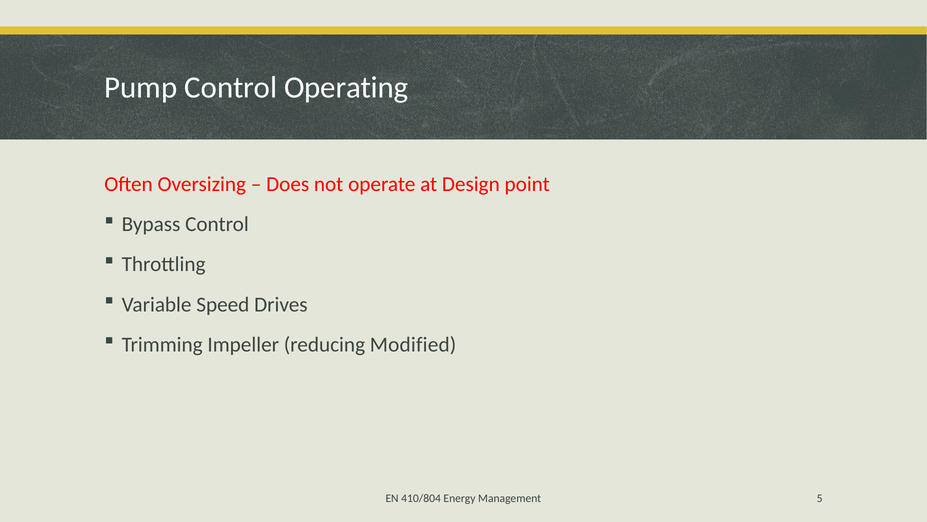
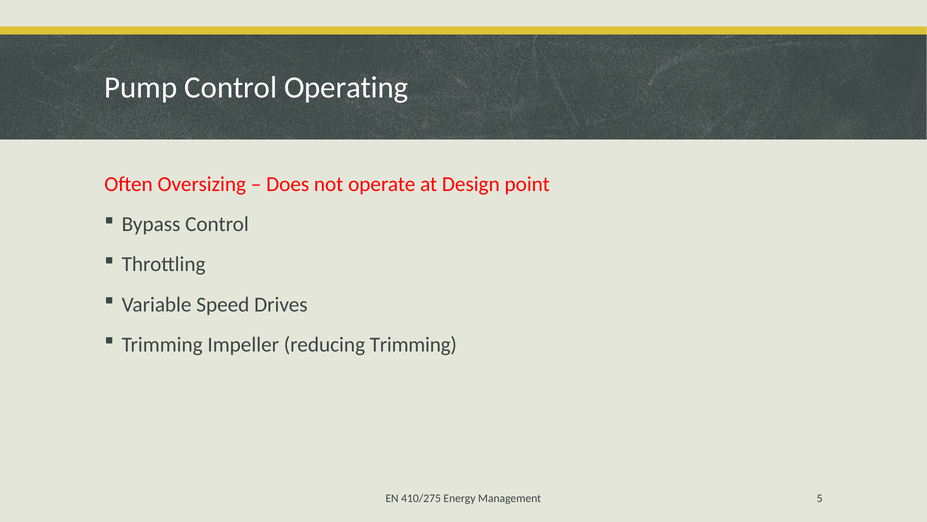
reducing Modified: Modified -> Trimming
410/804: 410/804 -> 410/275
